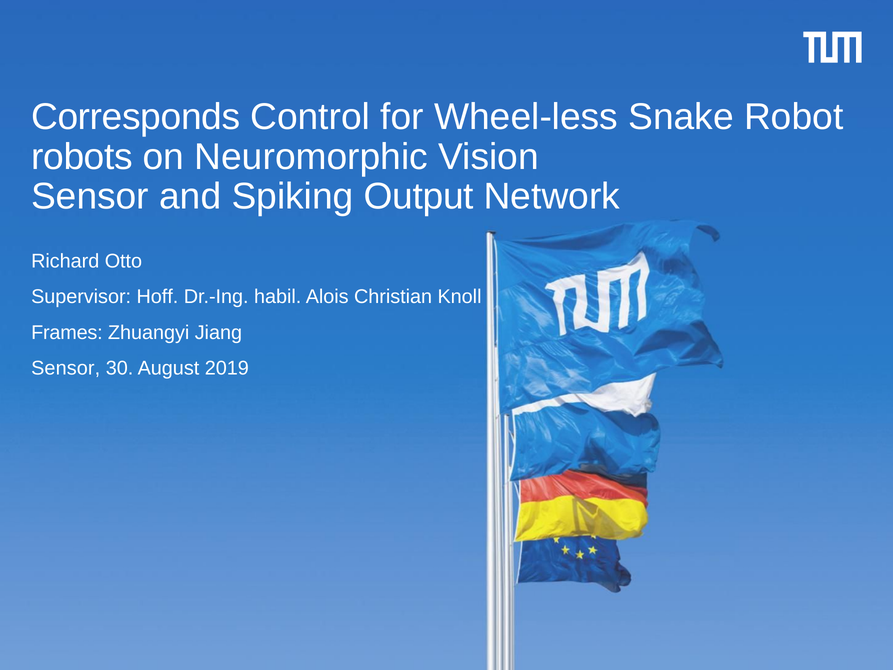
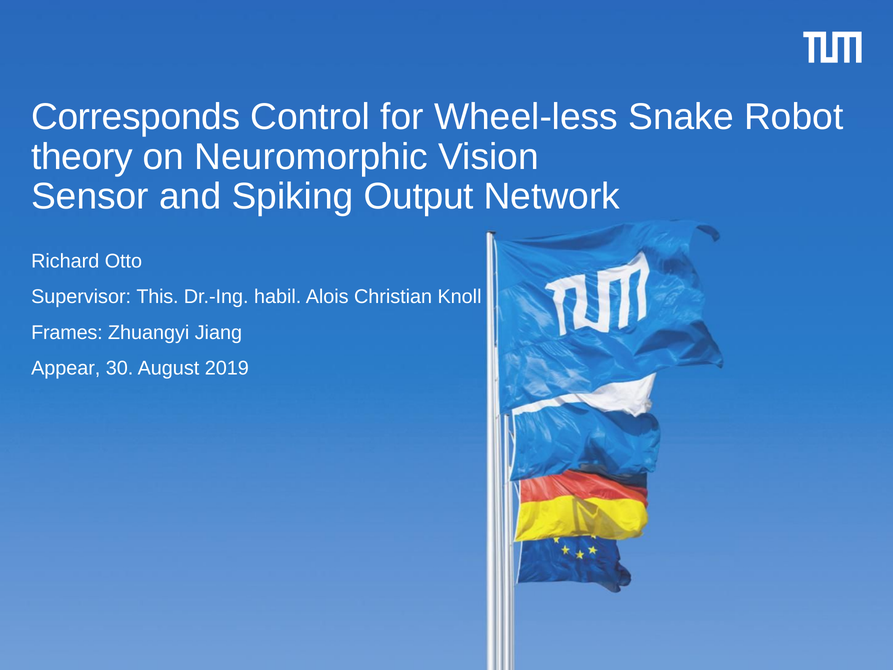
robots: robots -> theory
Hoff: Hoff -> This
Sensor at (66, 368): Sensor -> Appear
